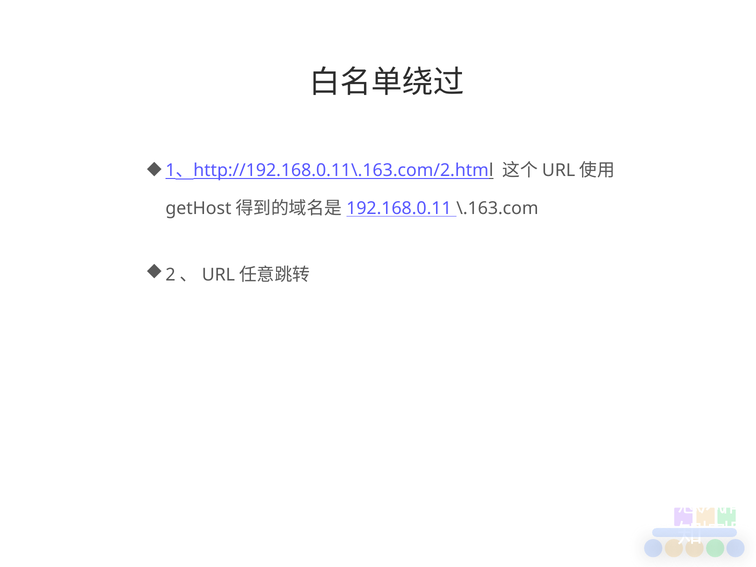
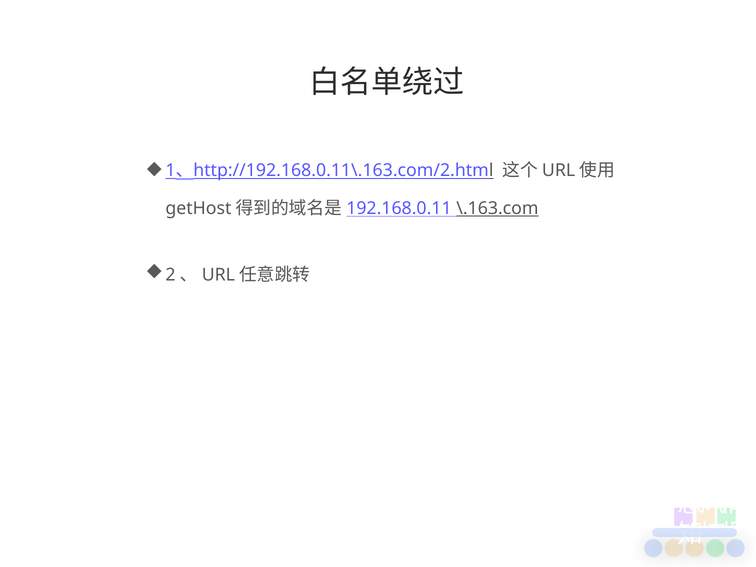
\.163.com underline: none -> present
